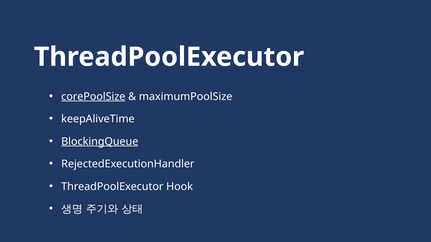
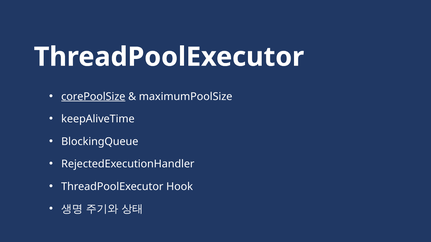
BlockingQueue underline: present -> none
